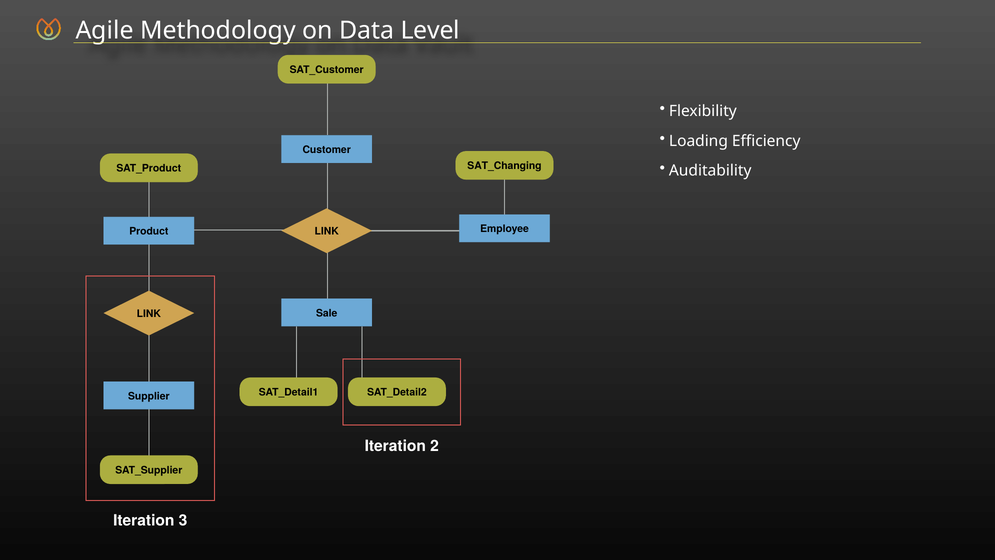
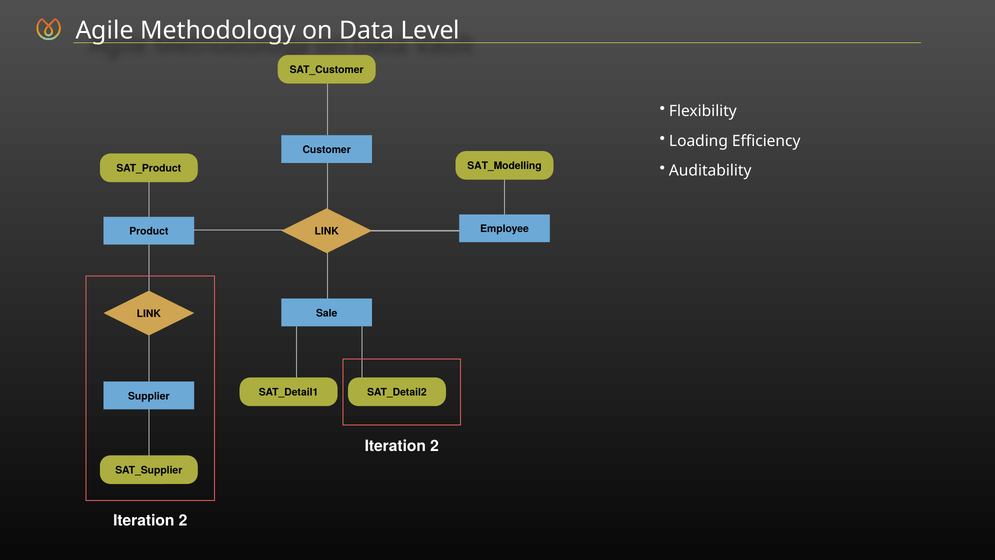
SAT_Changing: SAT_Changing -> SAT_Modelling
3 at (183, 520): 3 -> 2
